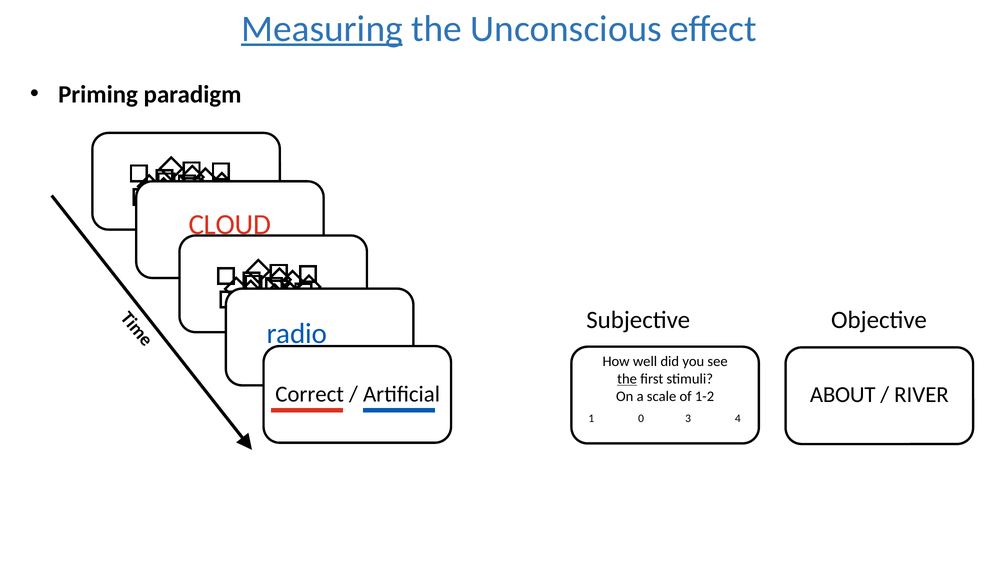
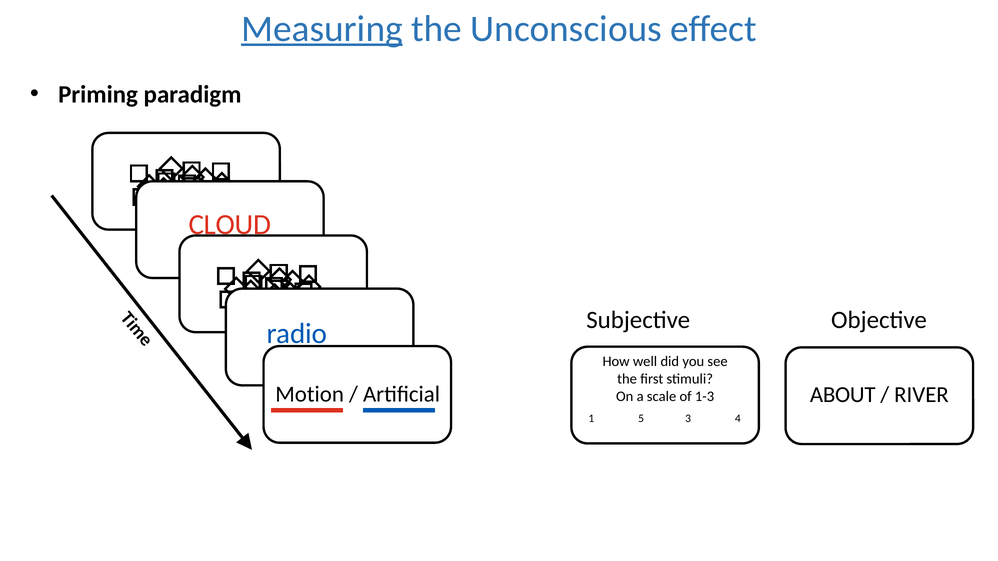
the at (627, 379) underline: present -> none
Correct: Correct -> Motion
1-2: 1-2 -> 1-3
0: 0 -> 5
